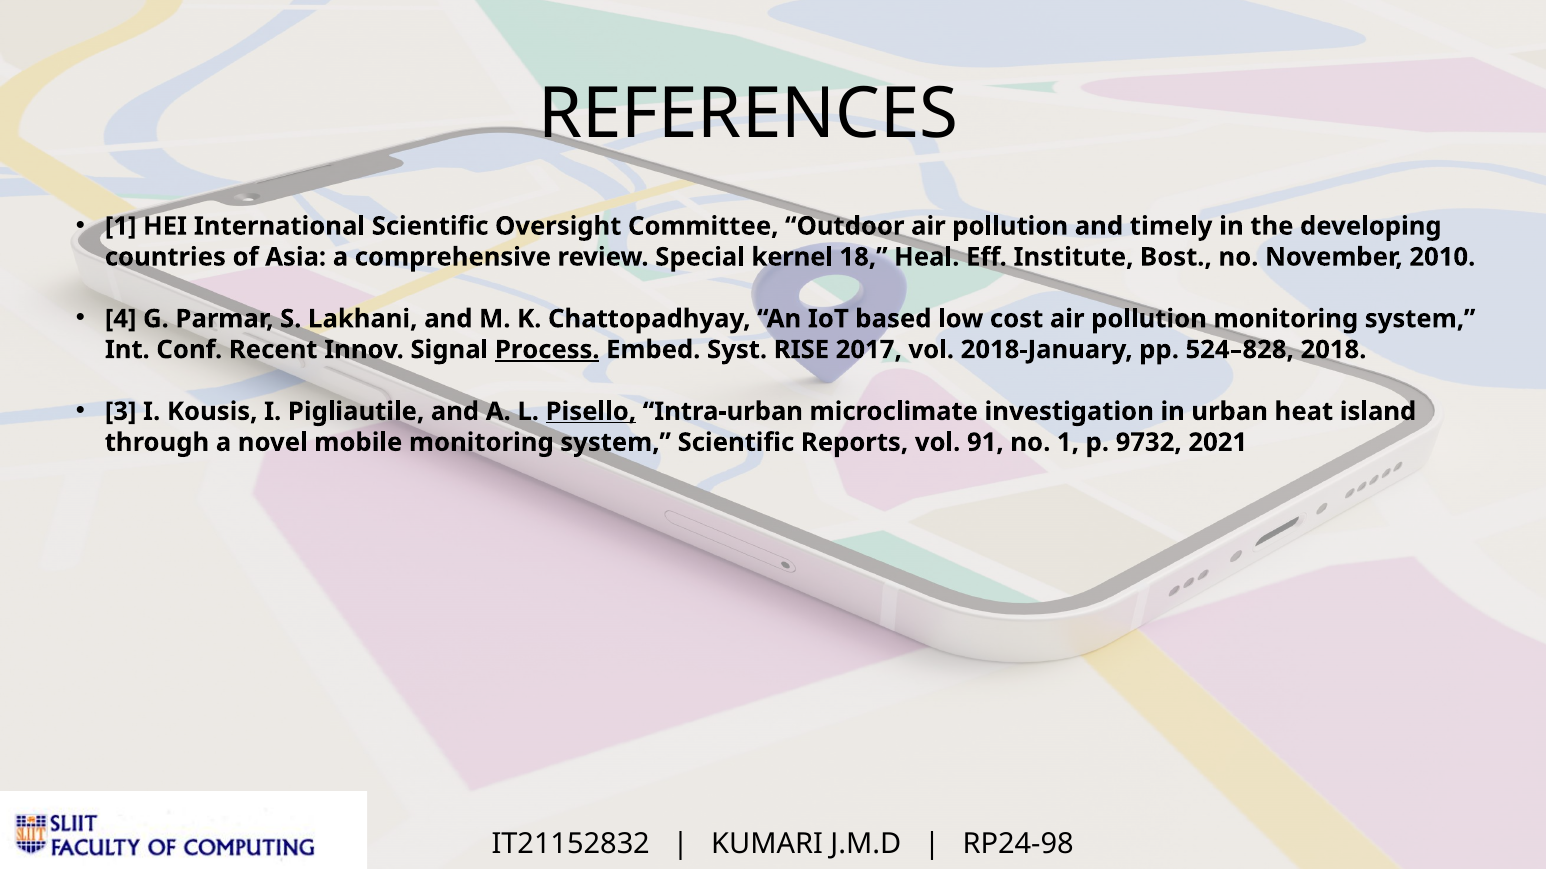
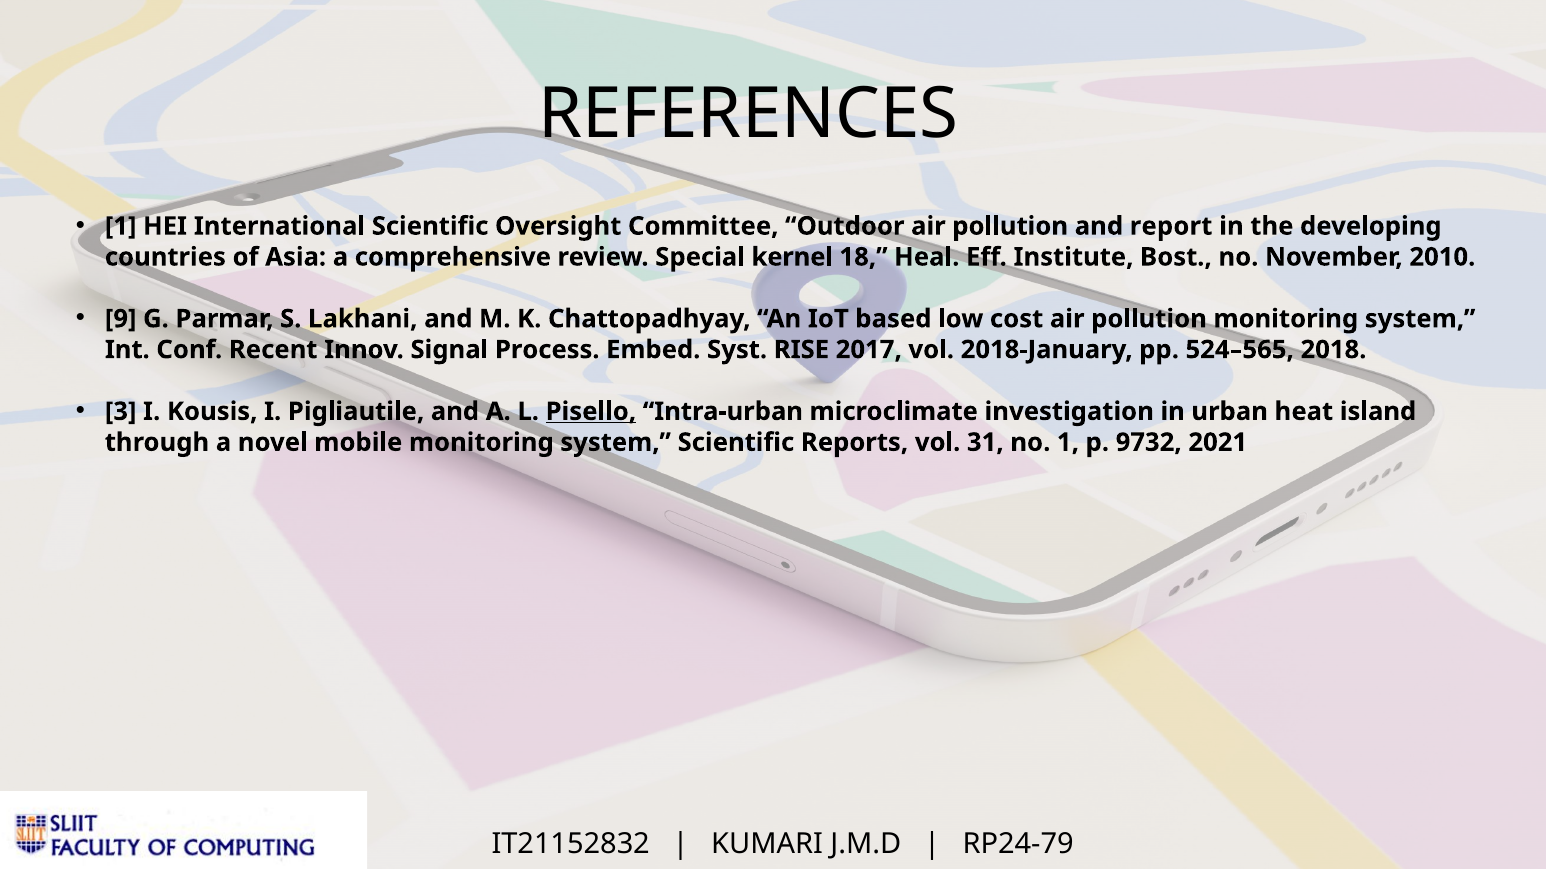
timely: timely -> report
4: 4 -> 9
Process underline: present -> none
524–828: 524–828 -> 524–565
91: 91 -> 31
RP24-98: RP24-98 -> RP24-79
